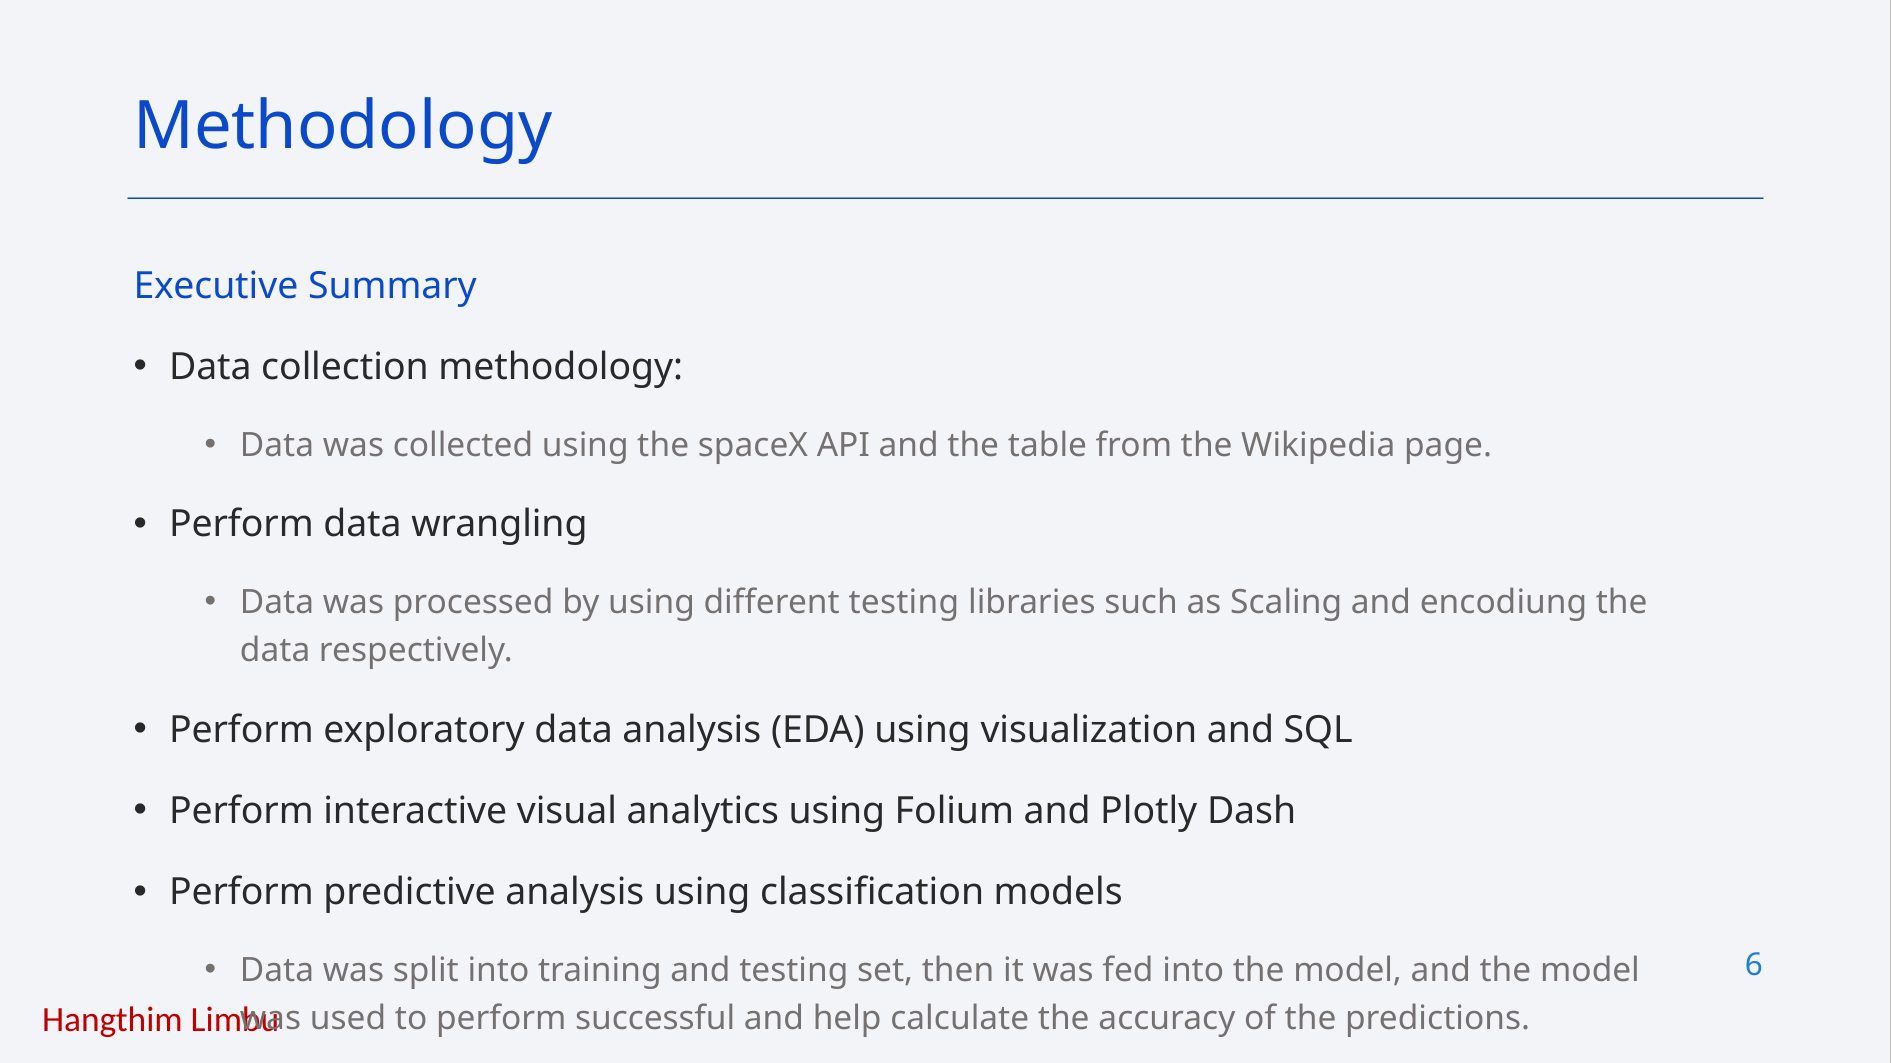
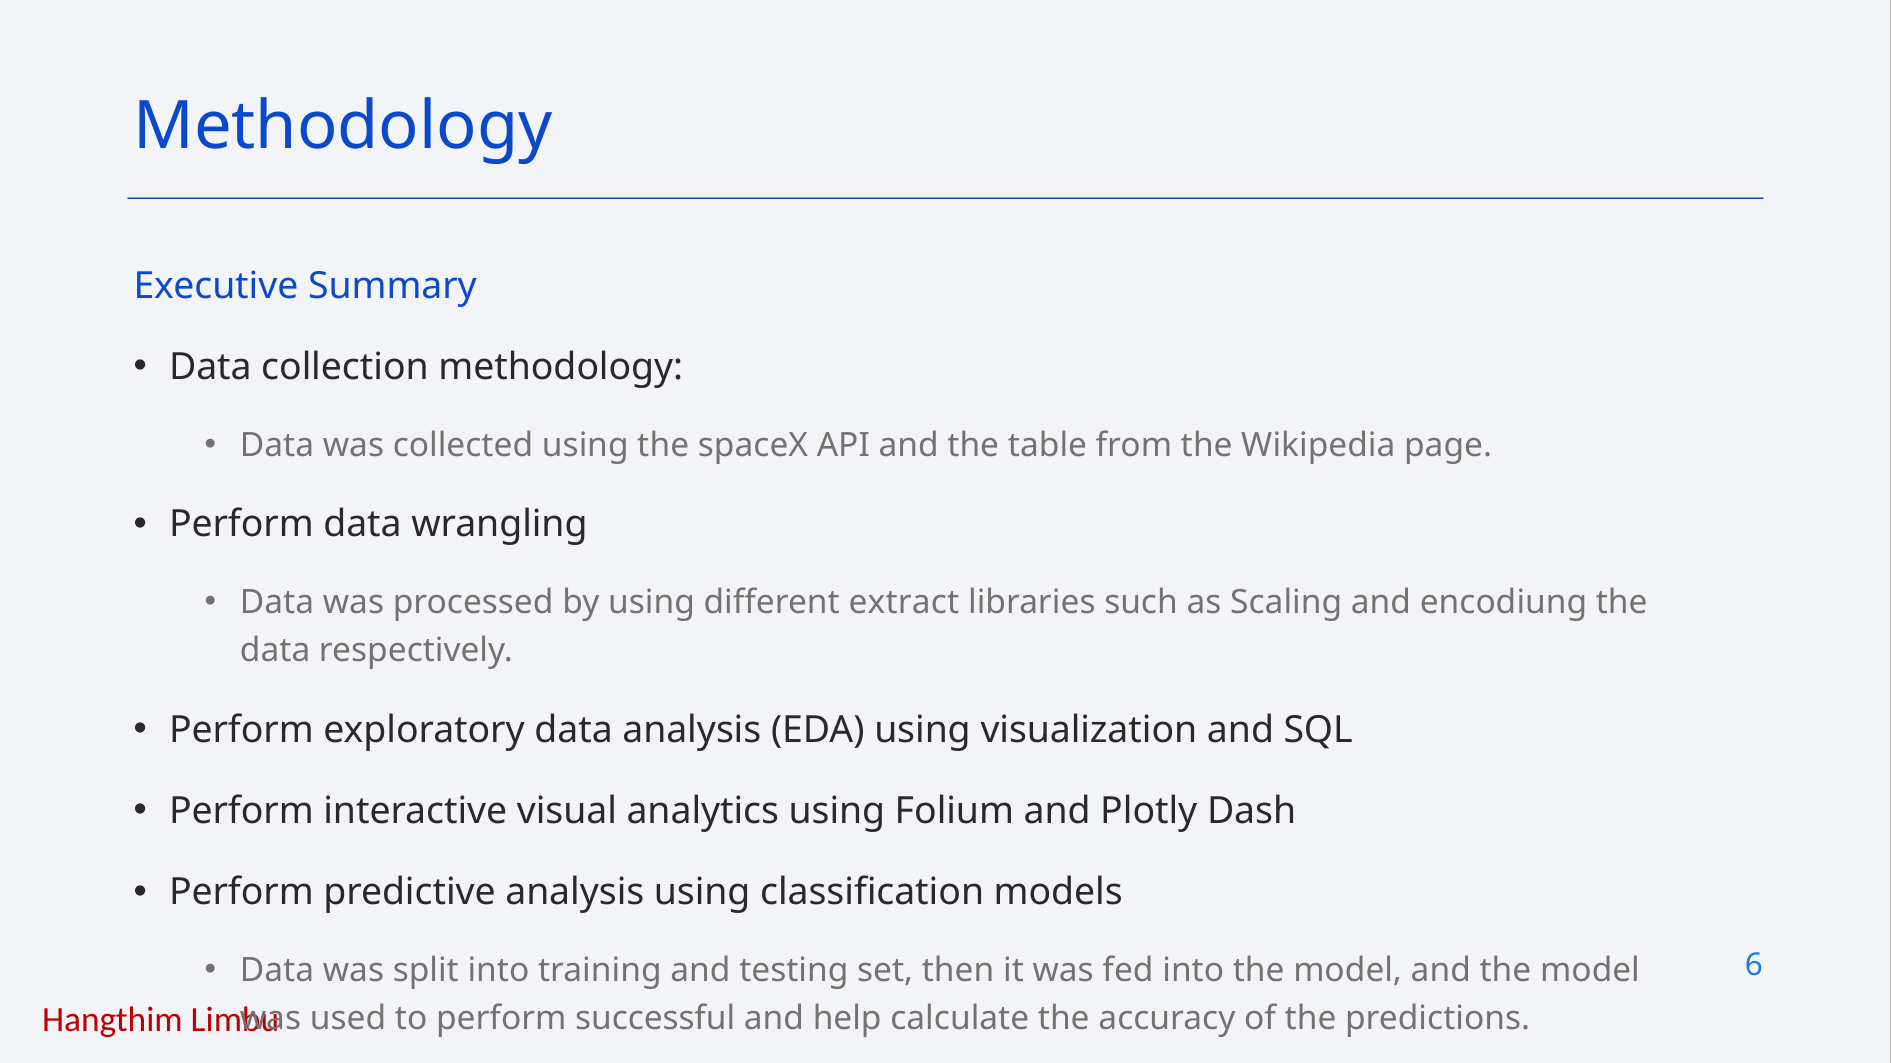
different testing: testing -> extract
